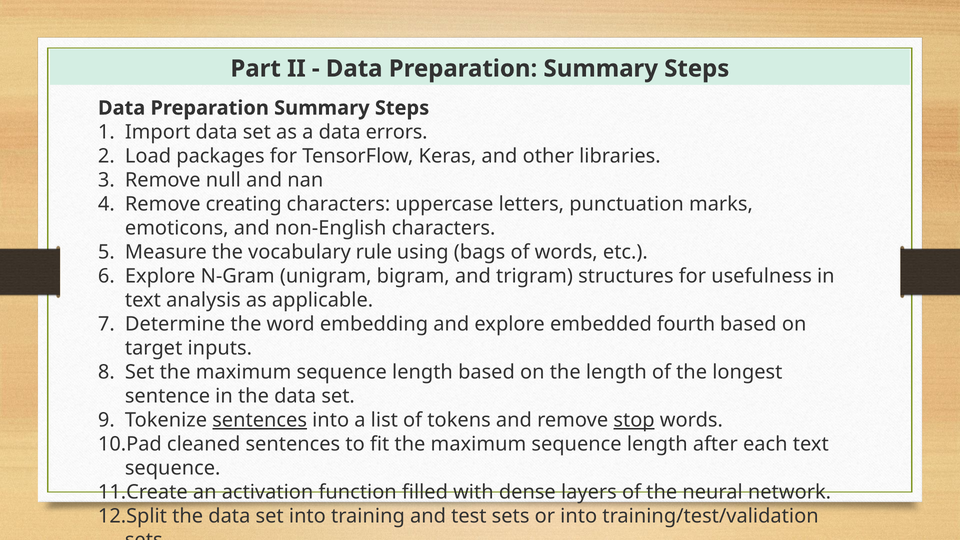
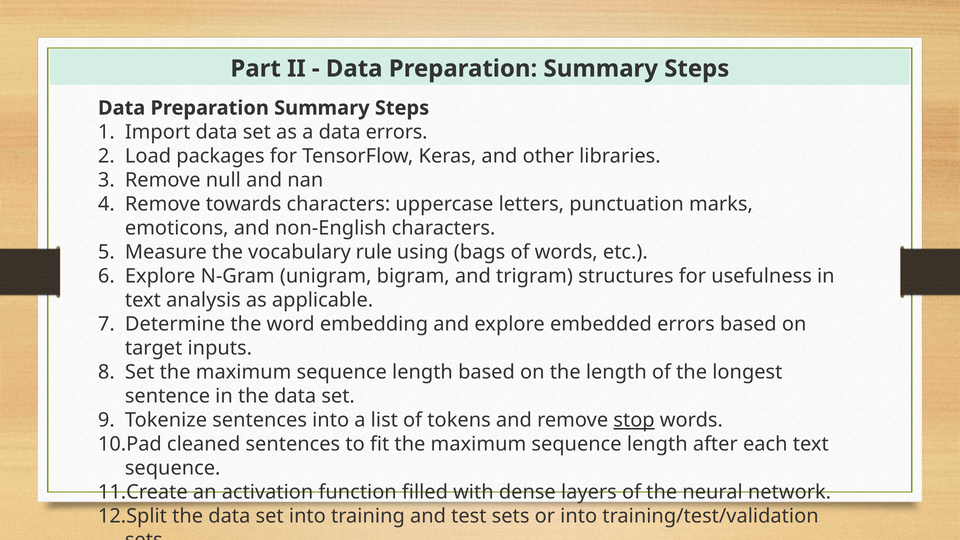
creating: creating -> towards
embedded fourth: fourth -> errors
sentences at (260, 420) underline: present -> none
